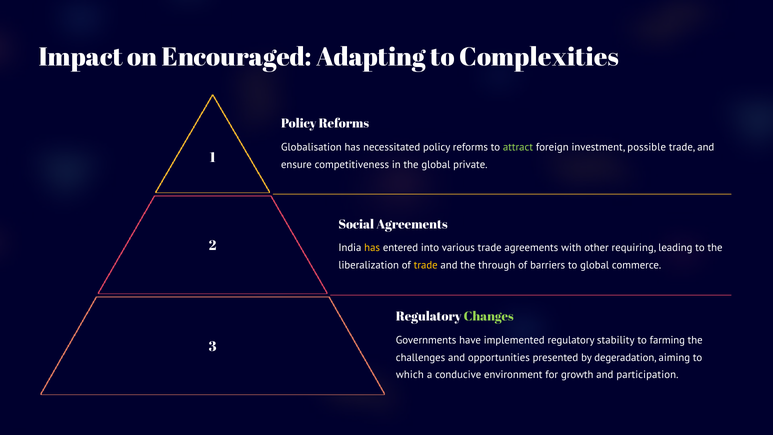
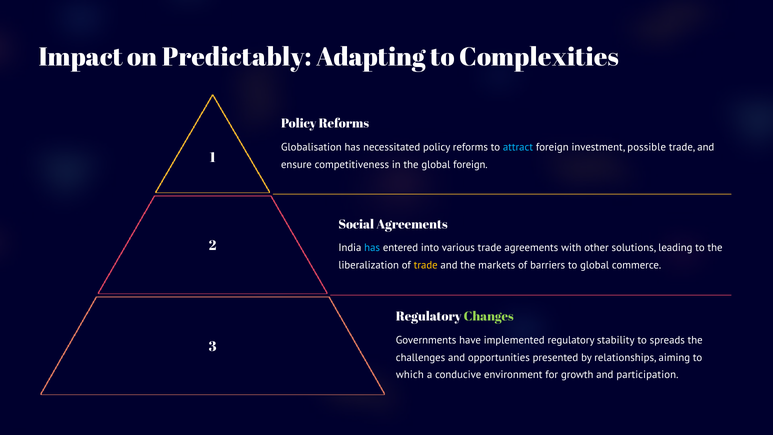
Encouraged: Encouraged -> Predictably
attract colour: light green -> light blue
global private: private -> foreign
has at (372, 248) colour: yellow -> light blue
requiring: requiring -> solutions
through: through -> markets
farming: farming -> spreads
degeradation: degeradation -> relationships
